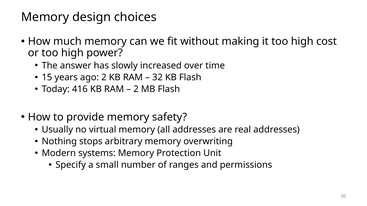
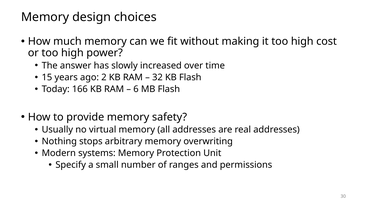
416: 416 -> 166
2 at (136, 89): 2 -> 6
